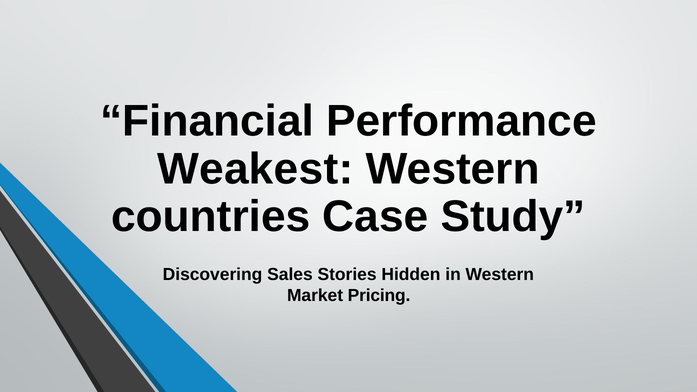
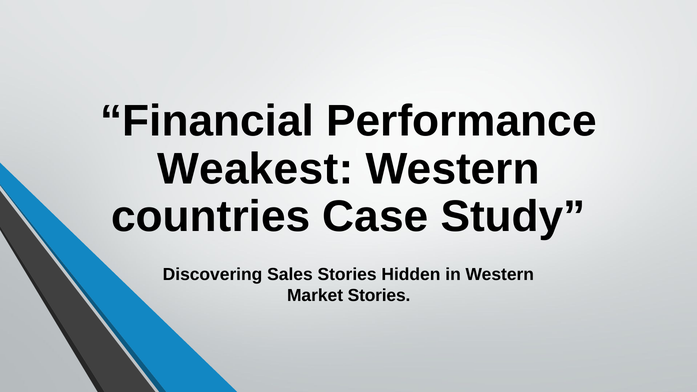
Market Pricing: Pricing -> Stories
